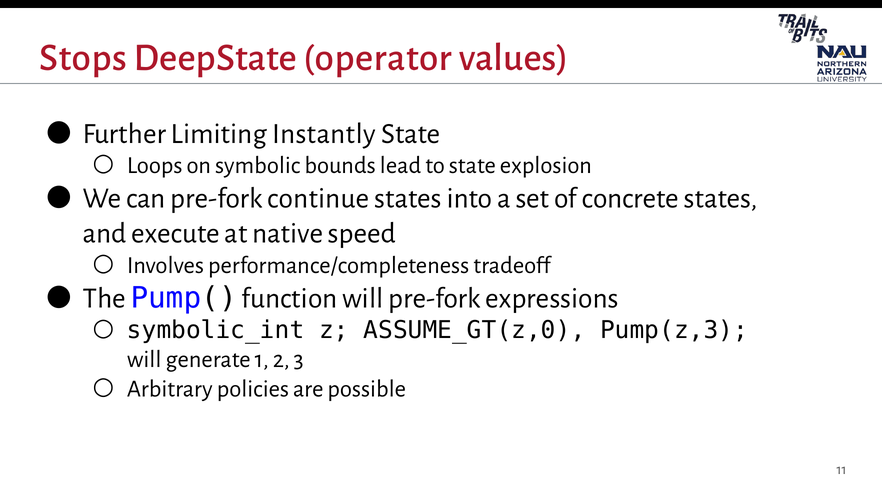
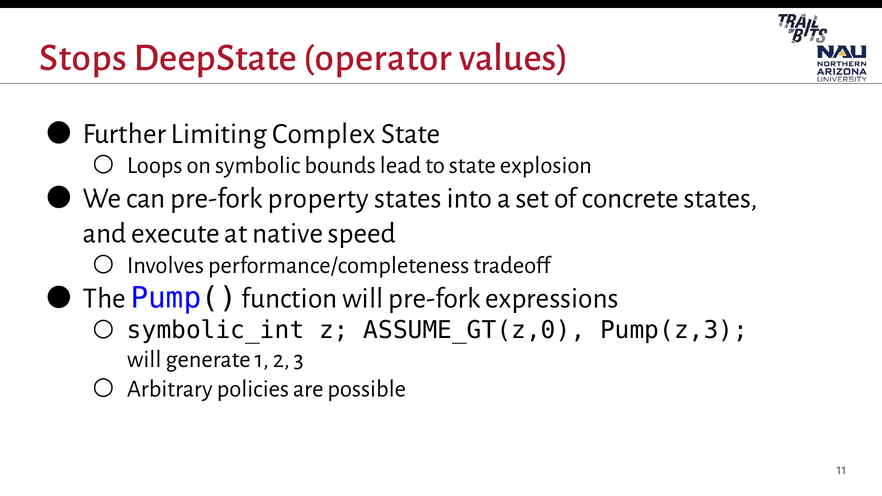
Instantly: Instantly -> Complex
continue: continue -> property
